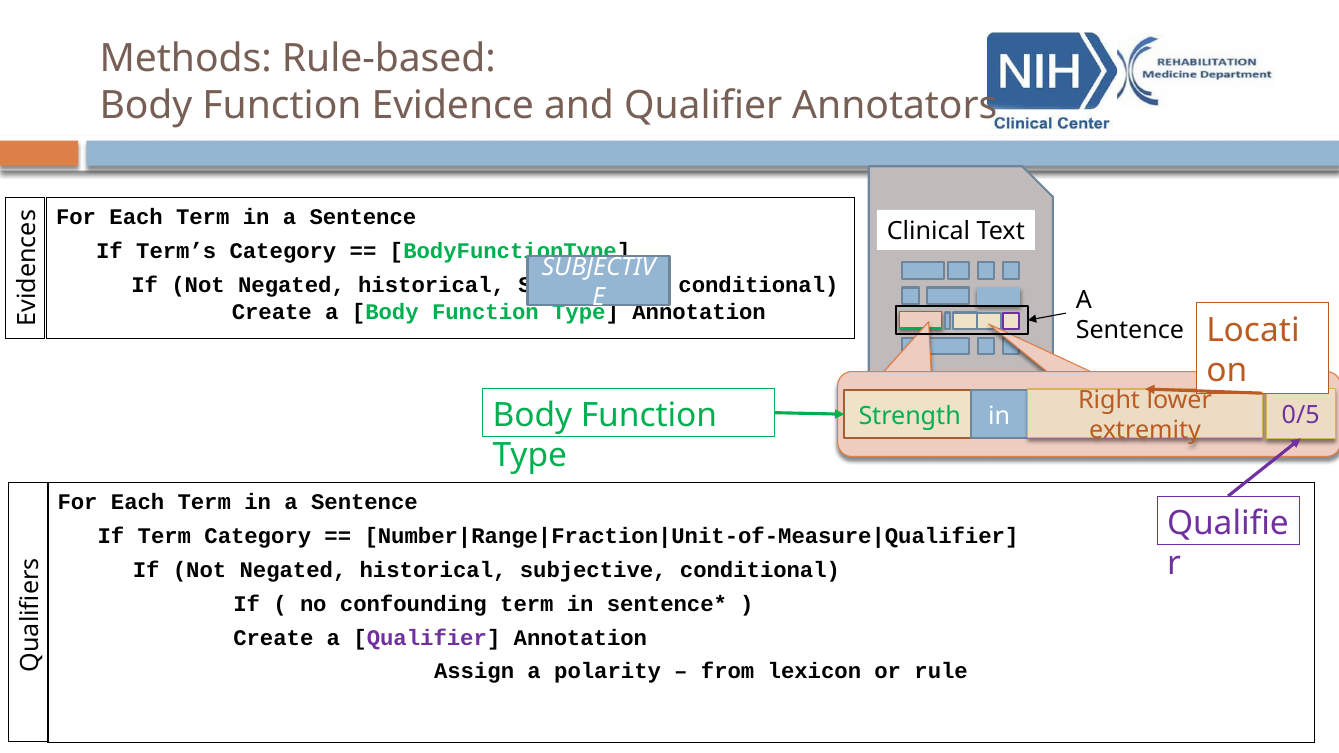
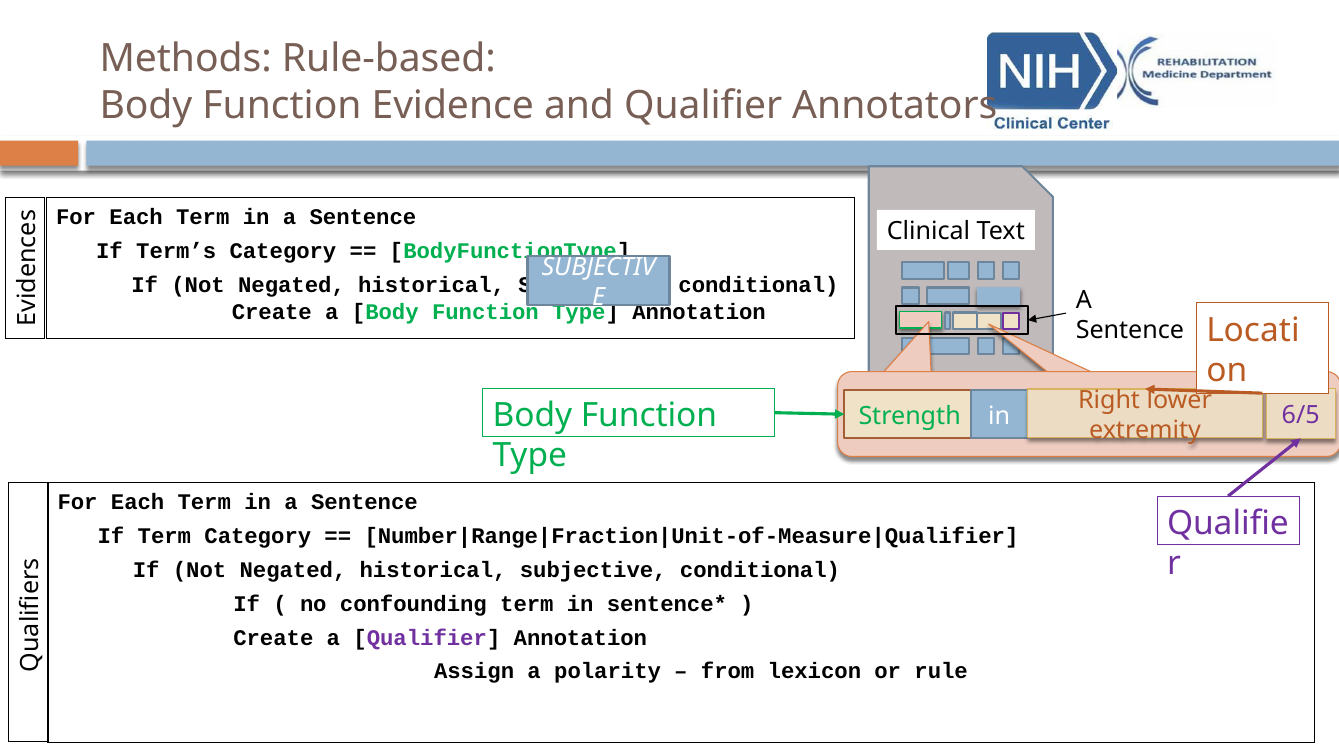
0/5: 0/5 -> 6/5
